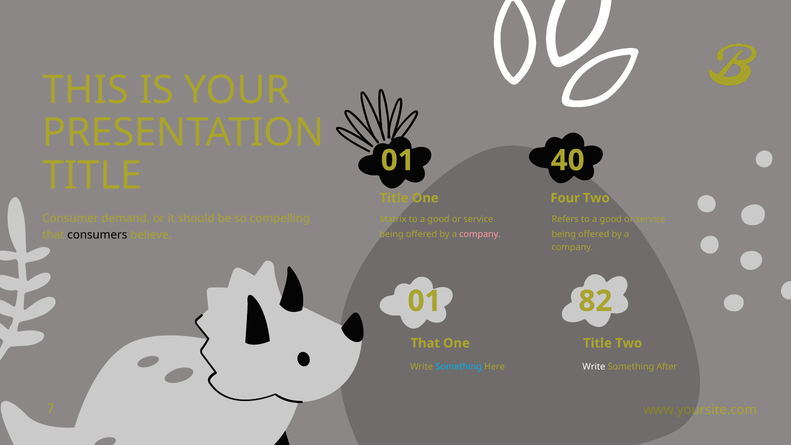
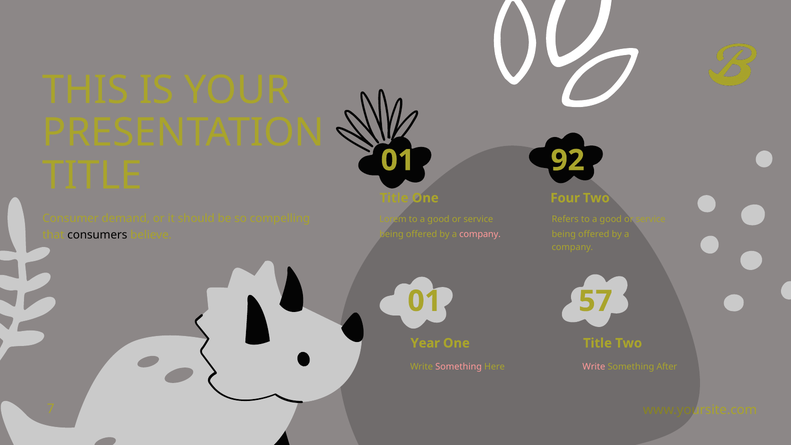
40: 40 -> 92
Matrix: Matrix -> Lorem
82: 82 -> 57
That at (425, 343): That -> Year
Something at (459, 367) colour: light blue -> pink
Write at (594, 367) colour: white -> pink
